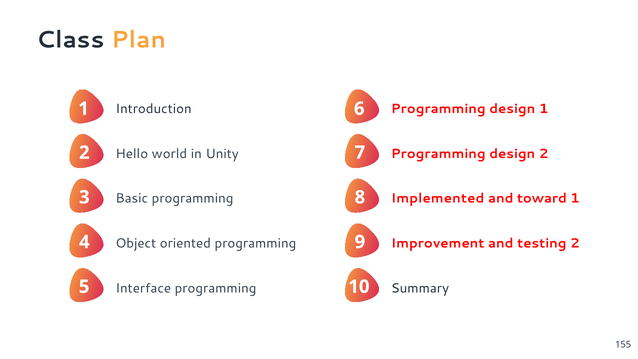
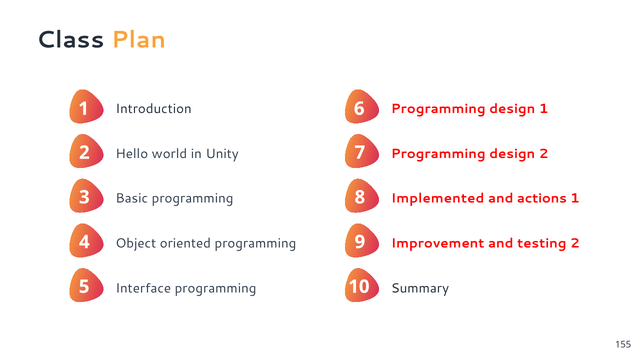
toward: toward -> actions
